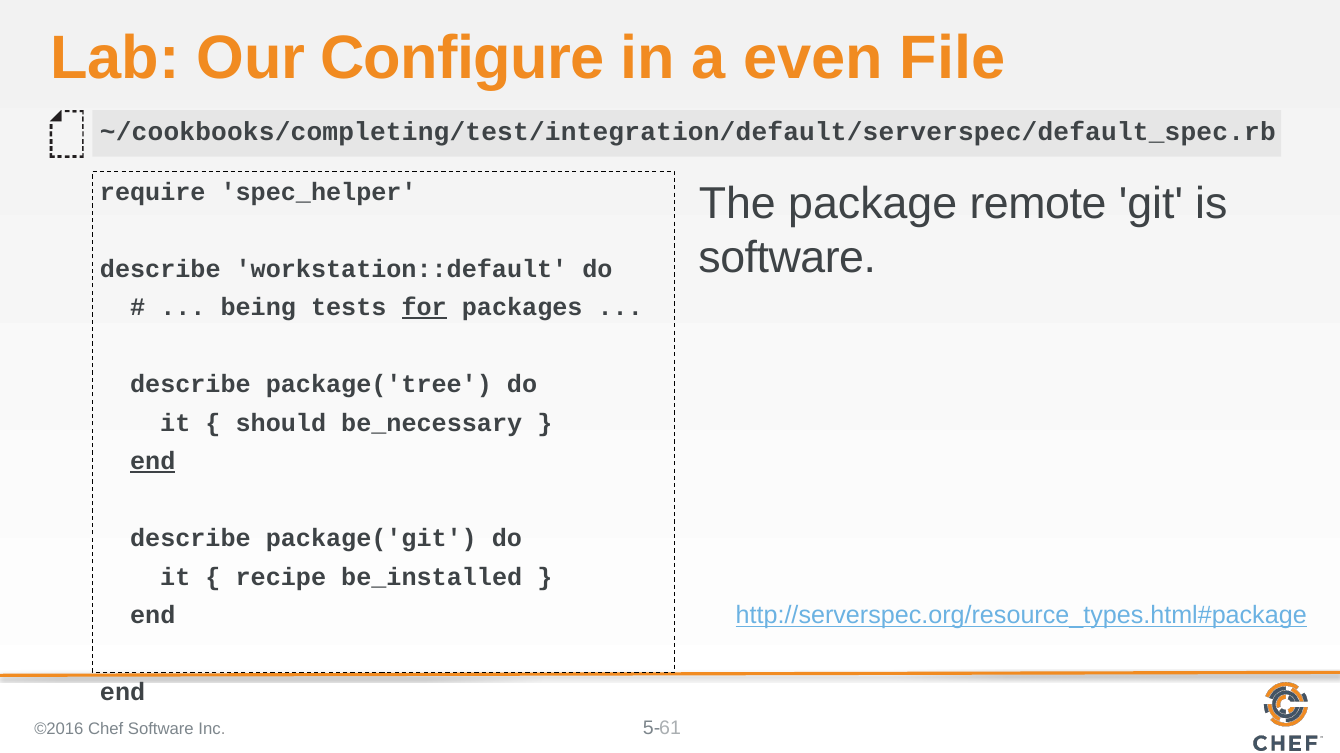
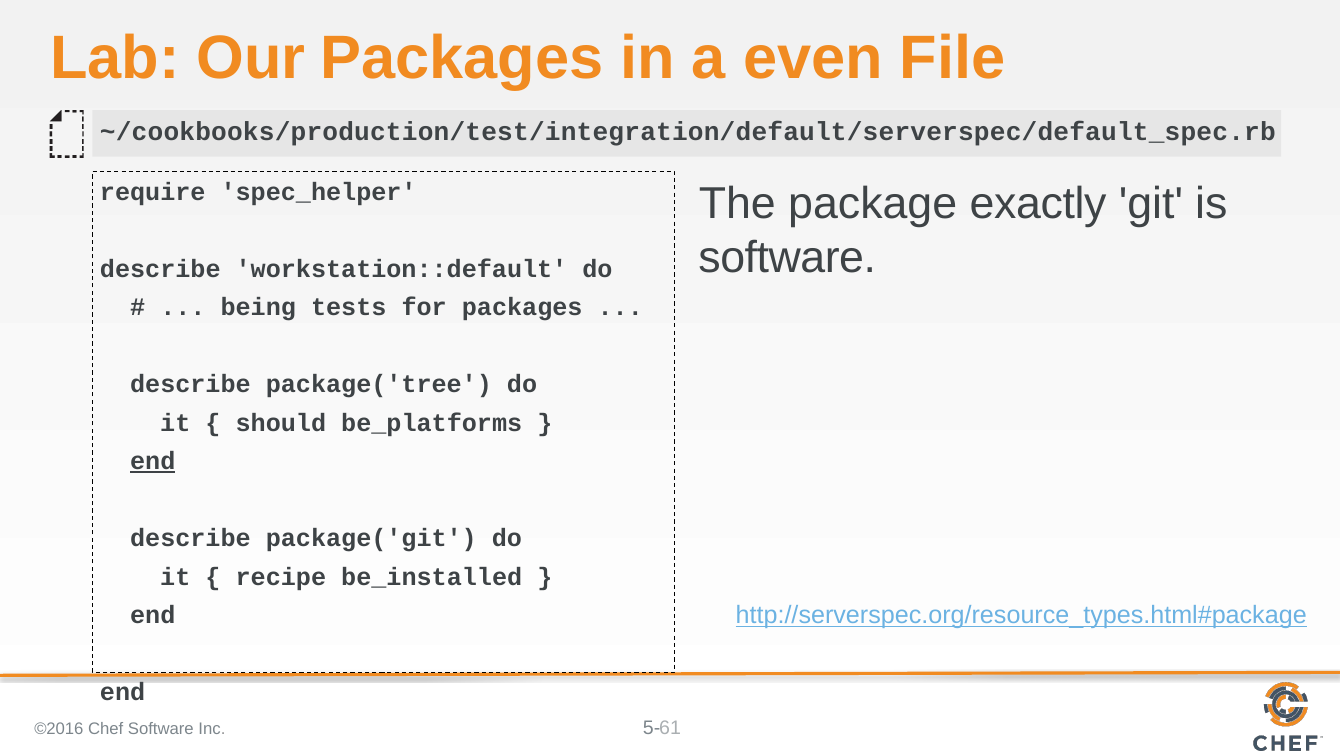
Our Configure: Configure -> Packages
~/cookbooks/completing/test/integration/default/serverspec/default_spec.rb: ~/cookbooks/completing/test/integration/default/serverspec/default_spec.rb -> ~/cookbooks/production/test/integration/default/serverspec/default_spec.rb
remote: remote -> exactly
for underline: present -> none
be_necessary: be_necessary -> be_platforms
